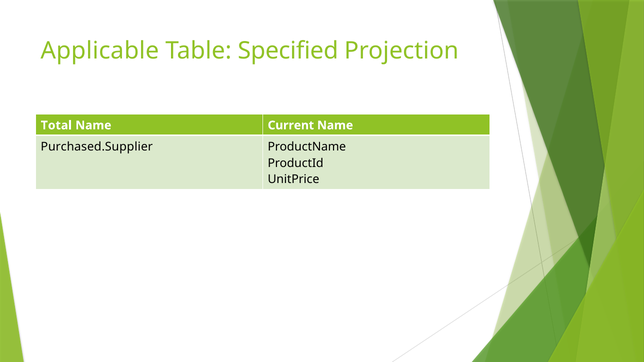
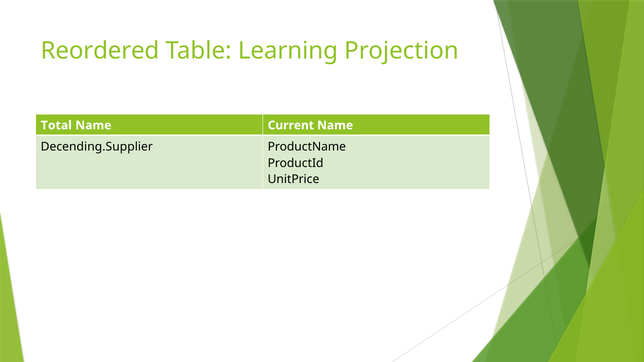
Applicable: Applicable -> Reordered
Specified: Specified -> Learning
Purchased.Supplier: Purchased.Supplier -> Decending.Supplier
